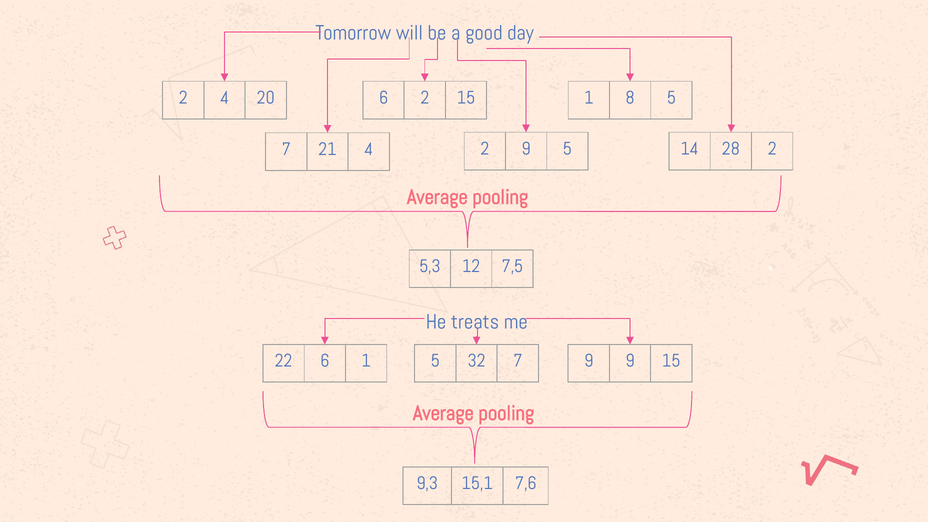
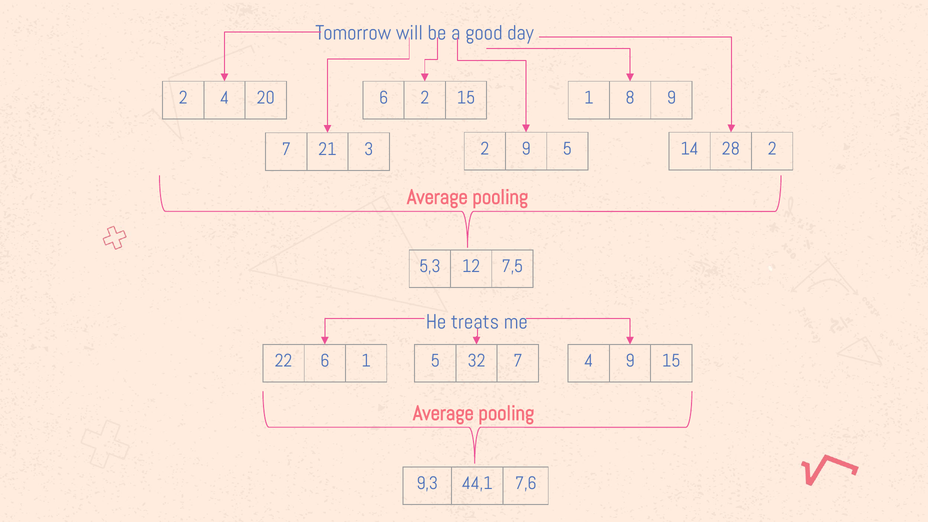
8 5: 5 -> 9
21 4: 4 -> 3
7 9: 9 -> 4
15,1: 15,1 -> 44,1
